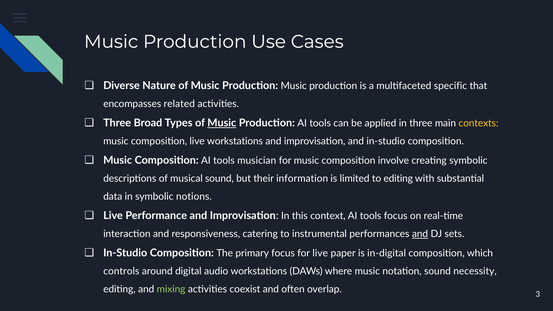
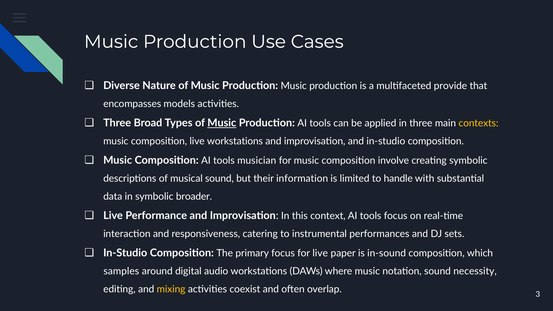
specific: specific -> provide
related: related -> models
to editing: editing -> handle
notions: notions -> broader
and at (420, 234) underline: present -> none
in-digital: in-digital -> in-sound
controls: controls -> samples
mixing colour: light green -> yellow
